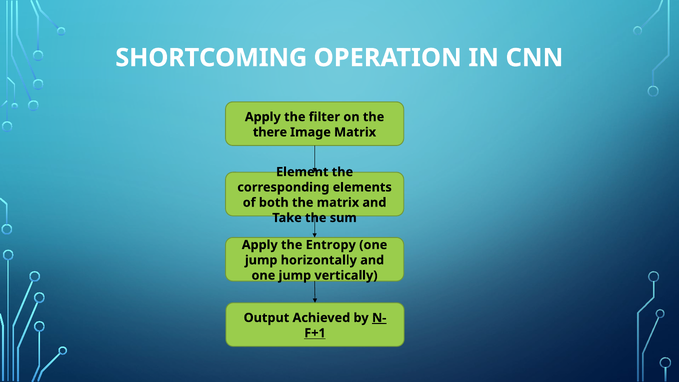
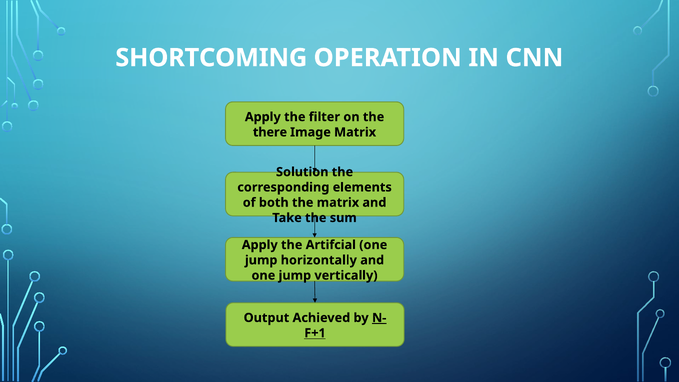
Element: Element -> Solution
Entropy: Entropy -> Artifcial
